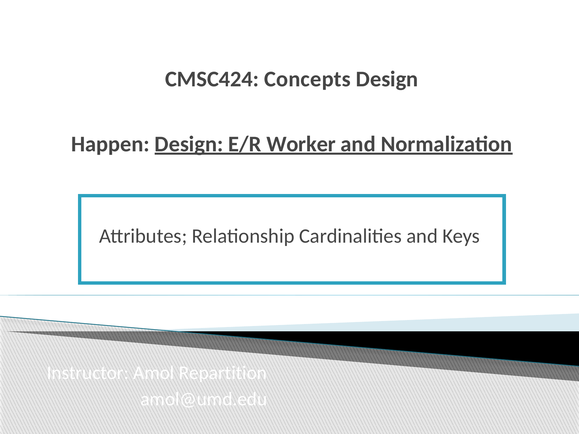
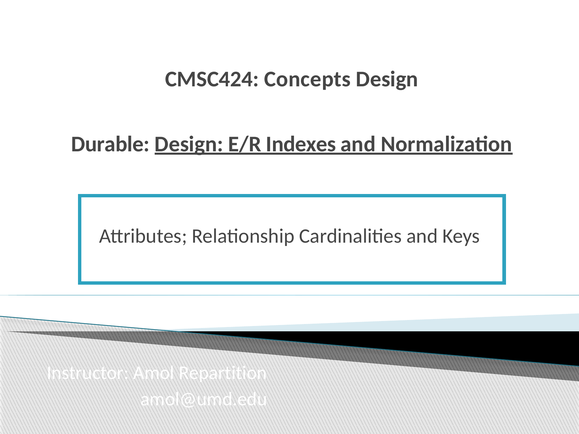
Happen: Happen -> Durable
Worker: Worker -> Indexes
